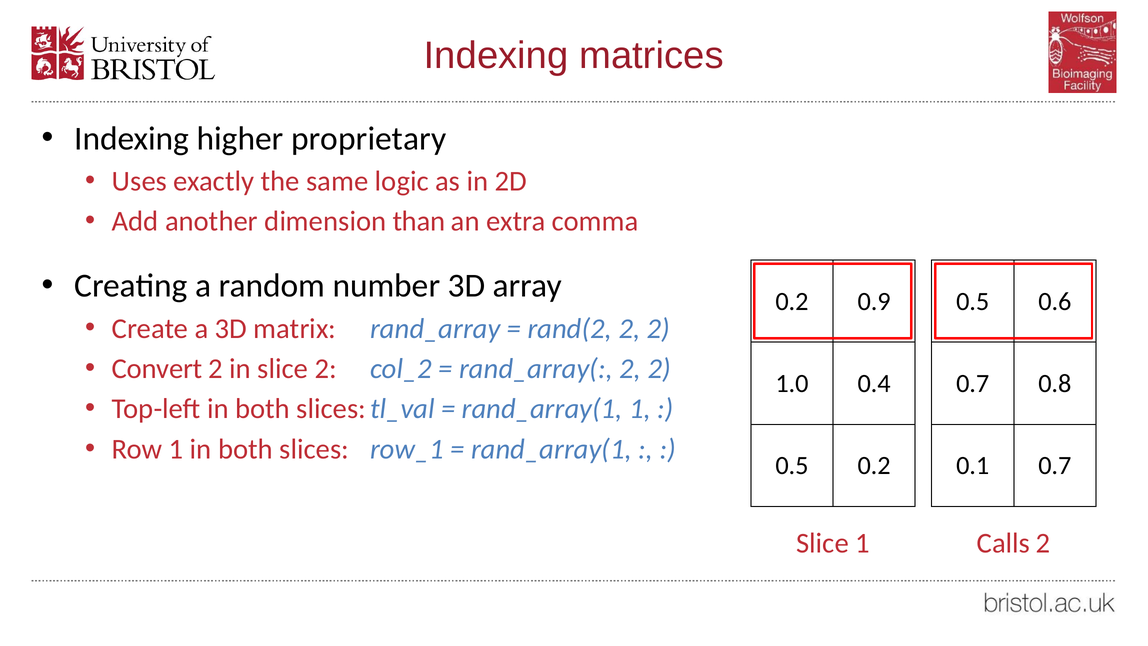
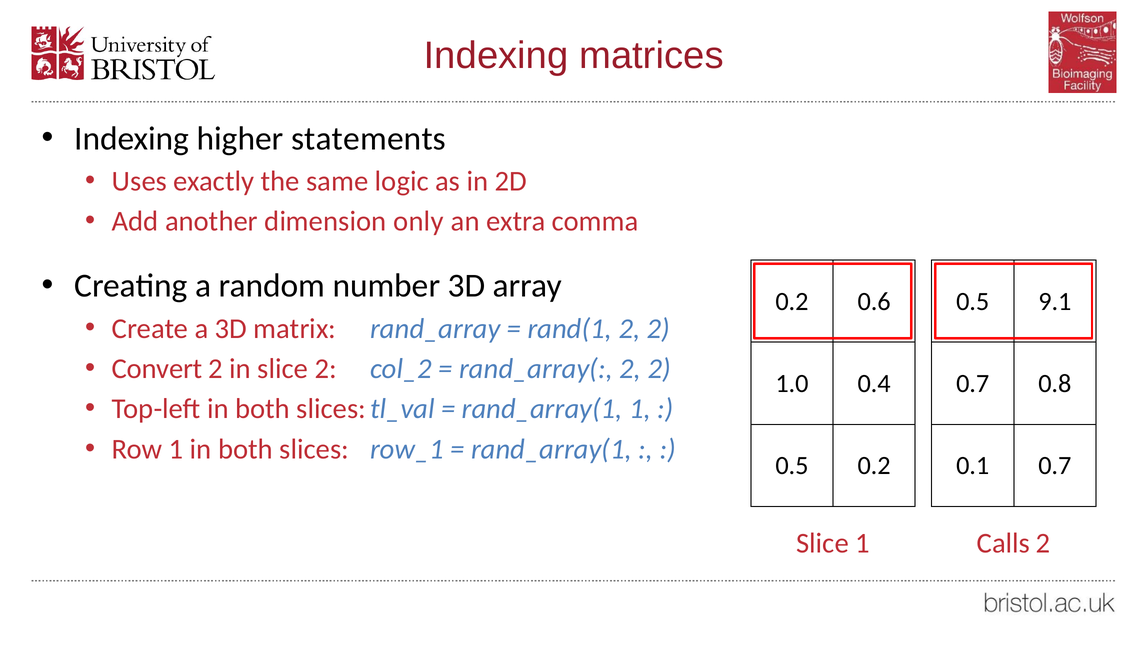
proprietary: proprietary -> statements
than: than -> only
0.9: 0.9 -> 0.6
0.6: 0.6 -> 9.1
rand(2: rand(2 -> rand(1
